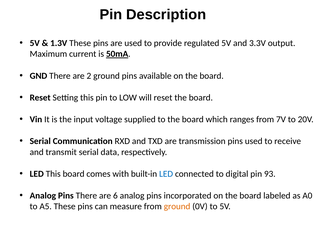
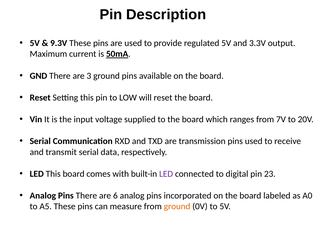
1.3V: 1.3V -> 9.3V
2: 2 -> 3
LED at (166, 174) colour: blue -> purple
93: 93 -> 23
